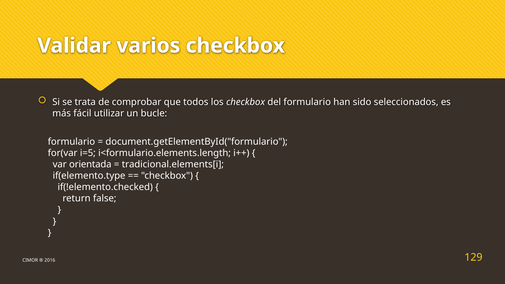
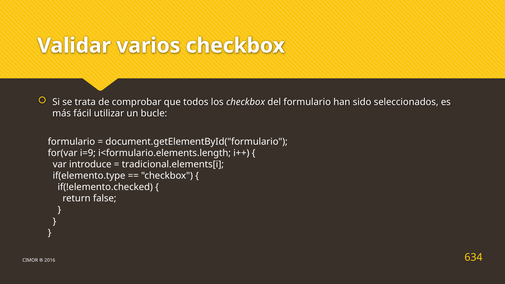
i=5: i=5 -> i=9
orientada: orientada -> introduce
129: 129 -> 634
